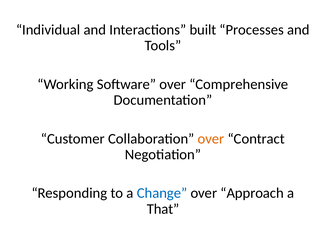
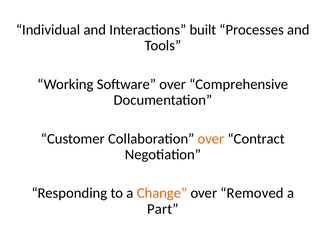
Change colour: blue -> orange
Approach: Approach -> Removed
That: That -> Part
